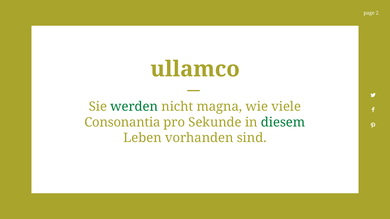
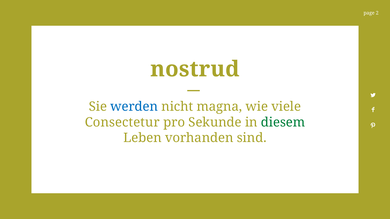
ullamco: ullamco -> nostrud
werden colour: green -> blue
Consonantia: Consonantia -> Consectetur
